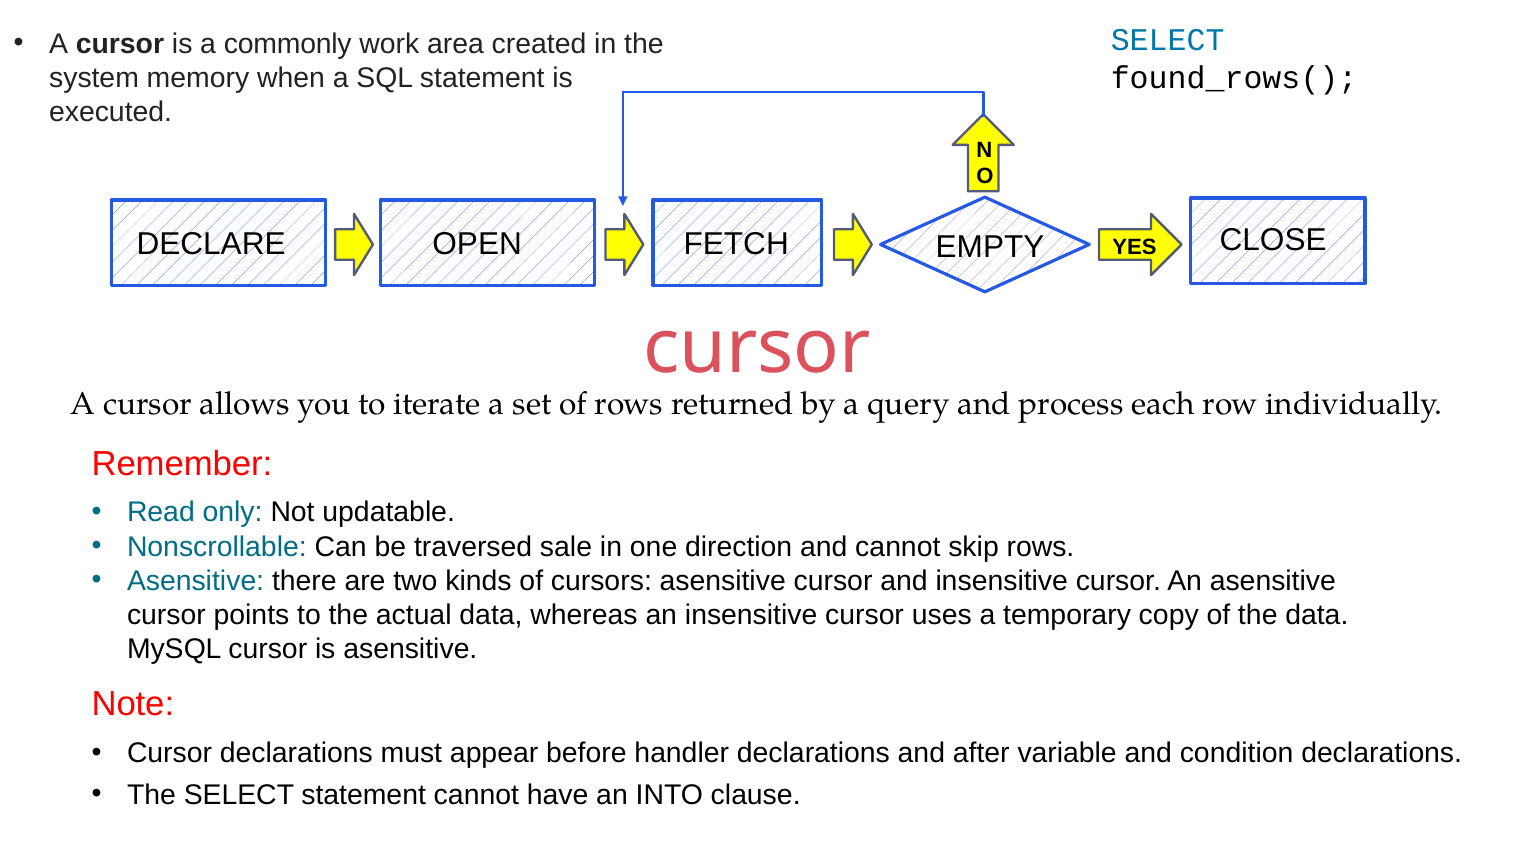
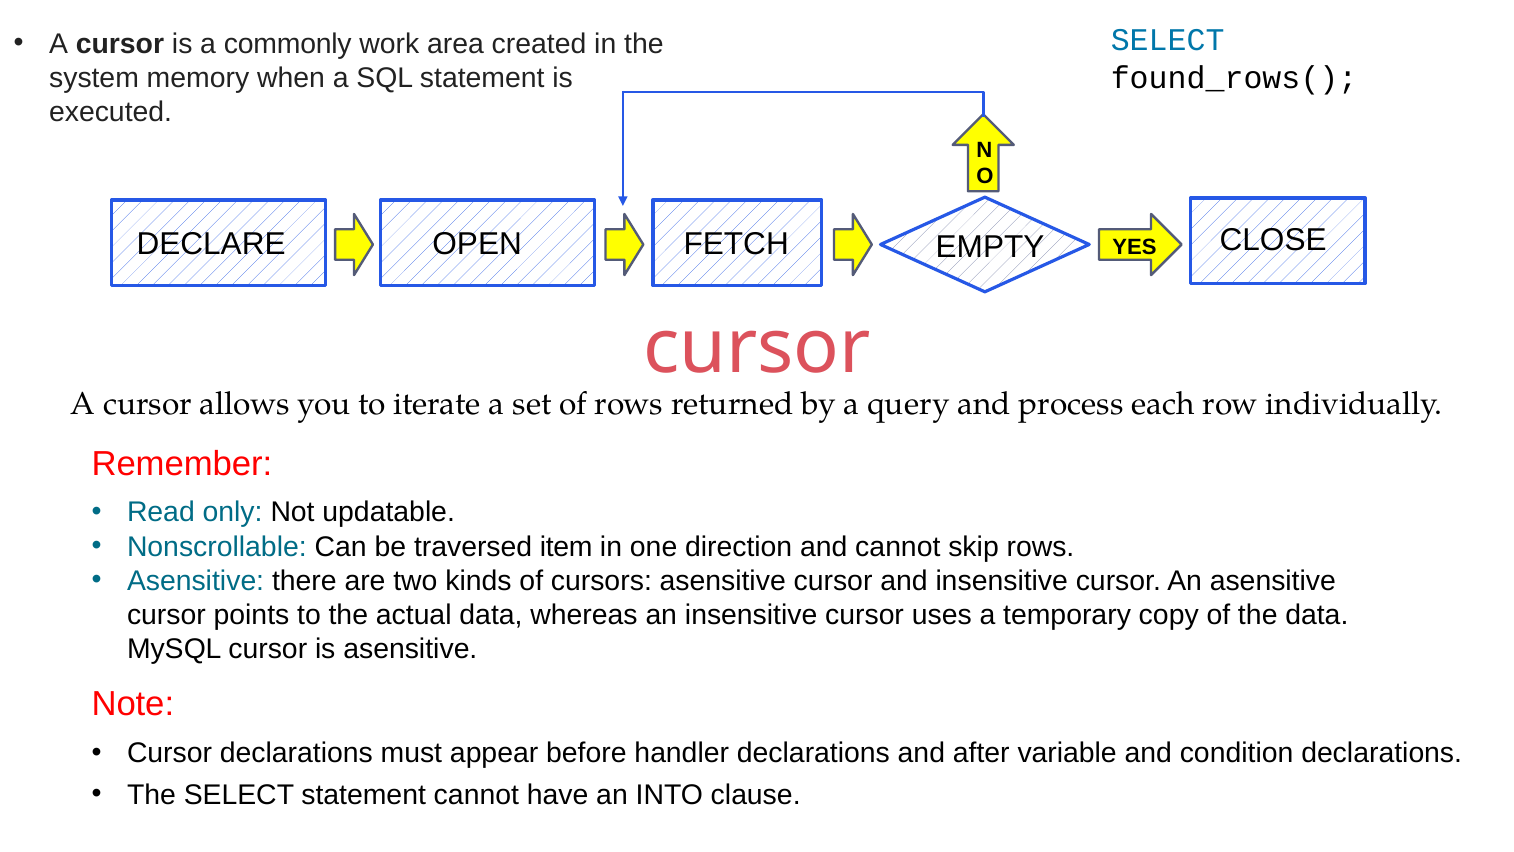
sale: sale -> item
